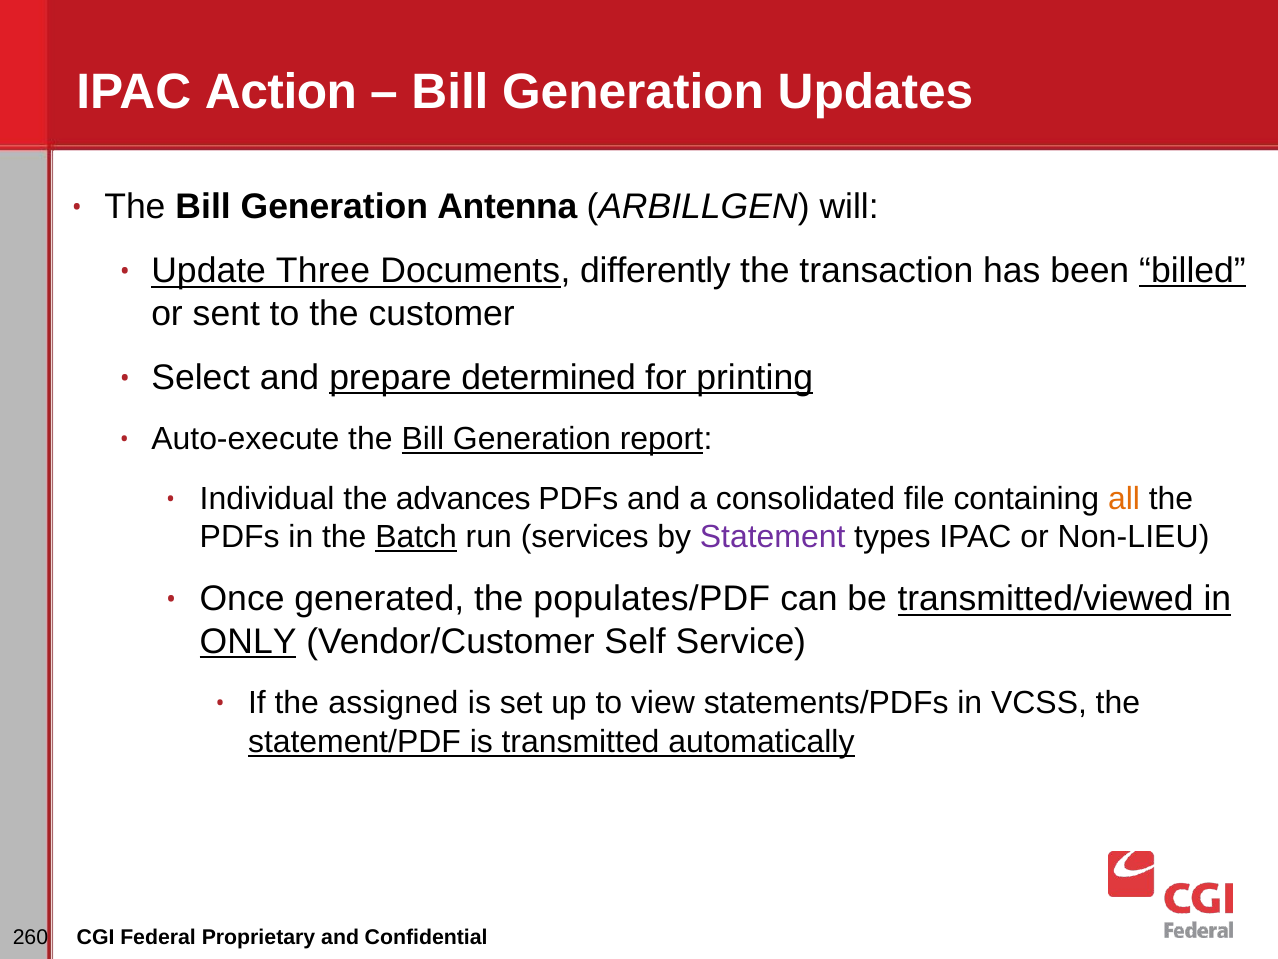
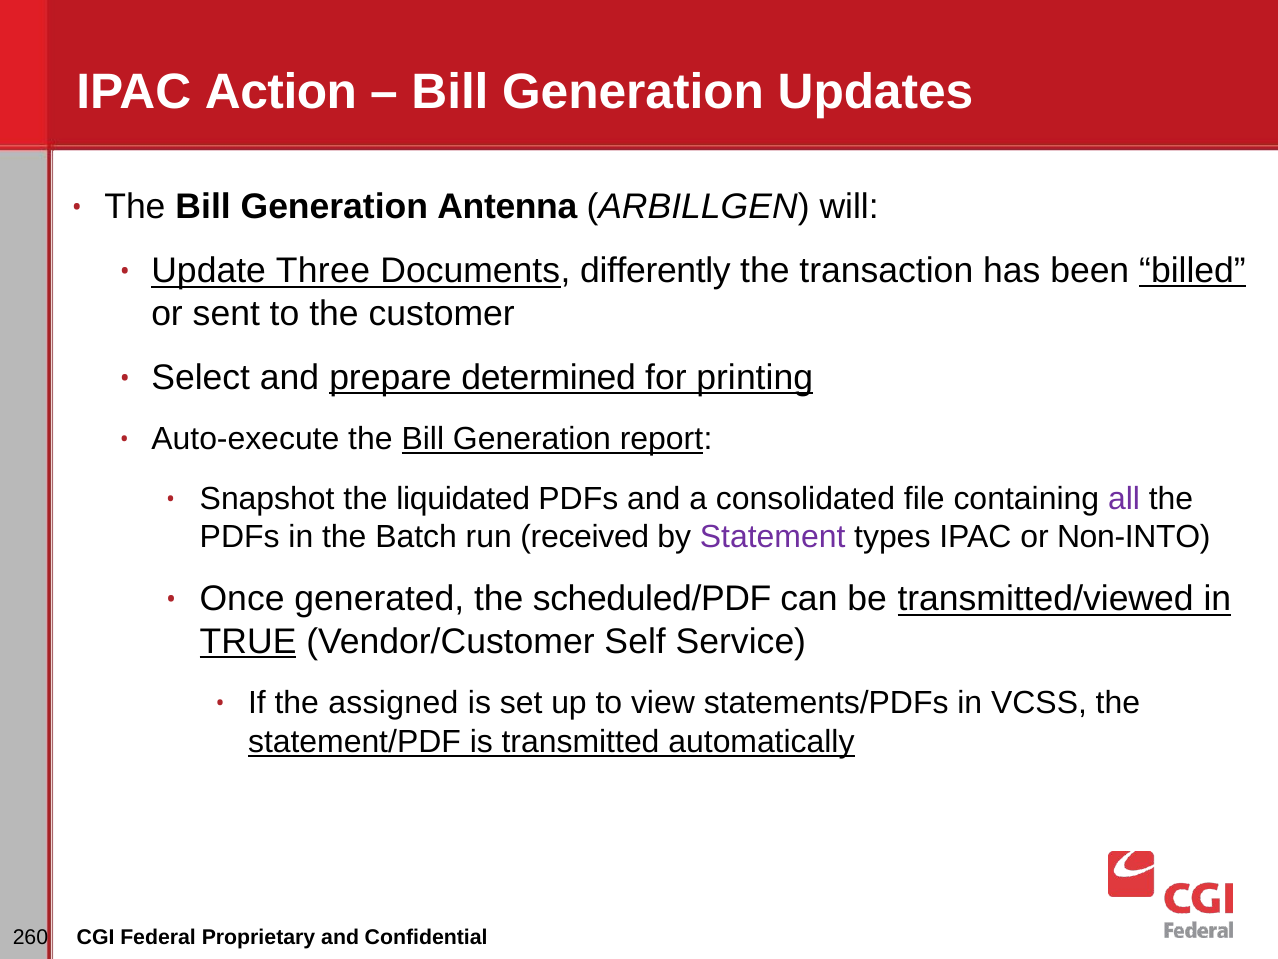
Individual: Individual -> Snapshot
advances: advances -> liquidated
all colour: orange -> purple
Batch underline: present -> none
services: services -> received
Non-LIEU: Non-LIEU -> Non-INTO
populates/PDF: populates/PDF -> scheduled/PDF
ONLY: ONLY -> TRUE
